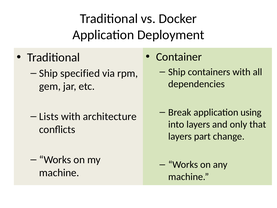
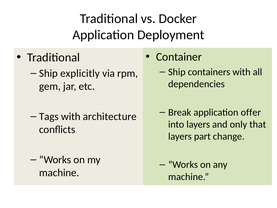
specified: specified -> explicitly
using: using -> offer
Lists: Lists -> Tags
